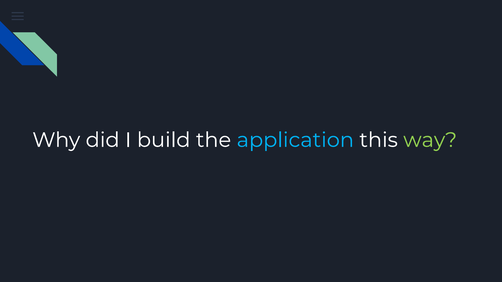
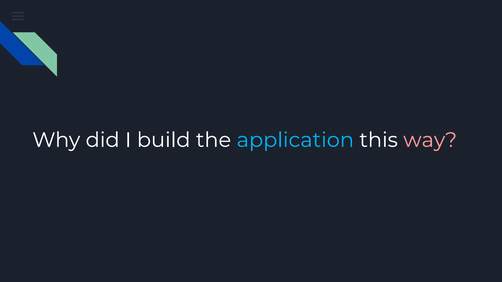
way colour: light green -> pink
